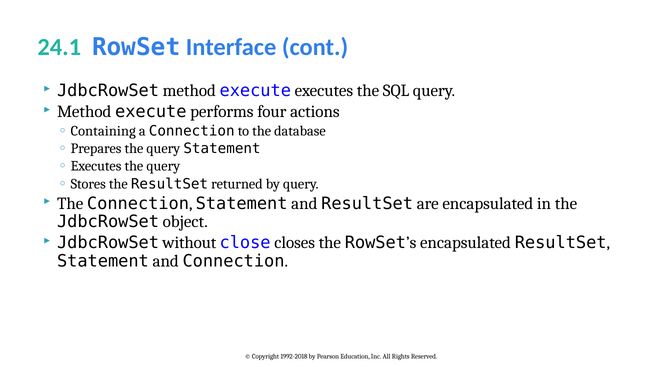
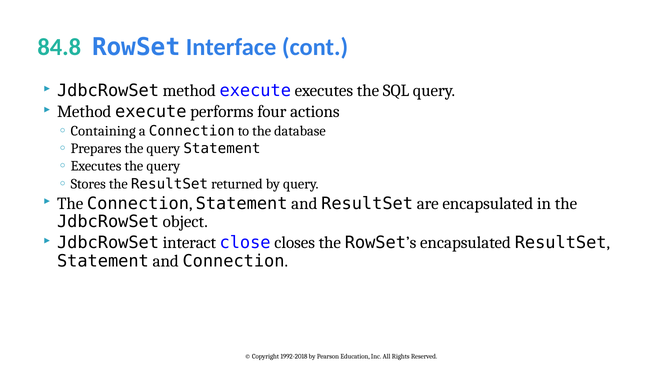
24.1: 24.1 -> 84.8
without: without -> interact
